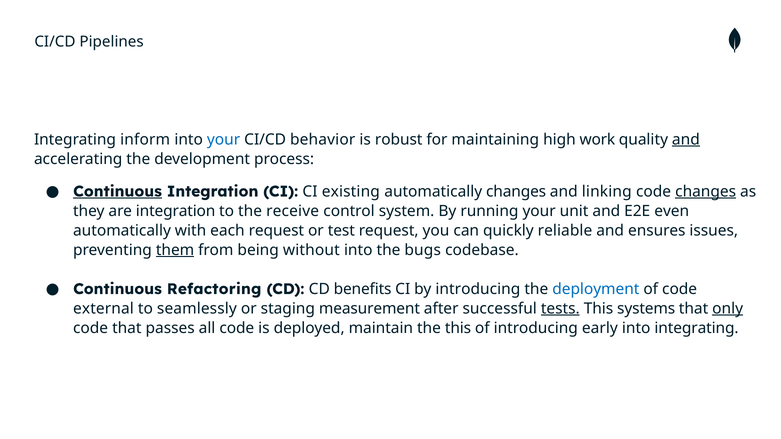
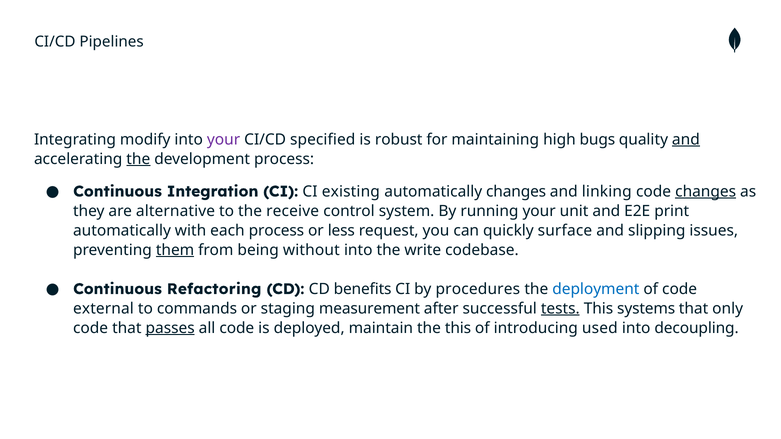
inform: inform -> modify
your at (224, 140) colour: blue -> purple
behavior: behavior -> specified
work: work -> bugs
the at (138, 159) underline: none -> present
Continuous at (117, 192) underline: present -> none
are integration: integration -> alternative
even: even -> print
each request: request -> process
test: test -> less
reliable: reliable -> surface
ensures: ensures -> slipping
bugs: bugs -> write
by introducing: introducing -> procedures
seamlessly: seamlessly -> commands
only underline: present -> none
passes underline: none -> present
early: early -> used
into integrating: integrating -> decoupling
